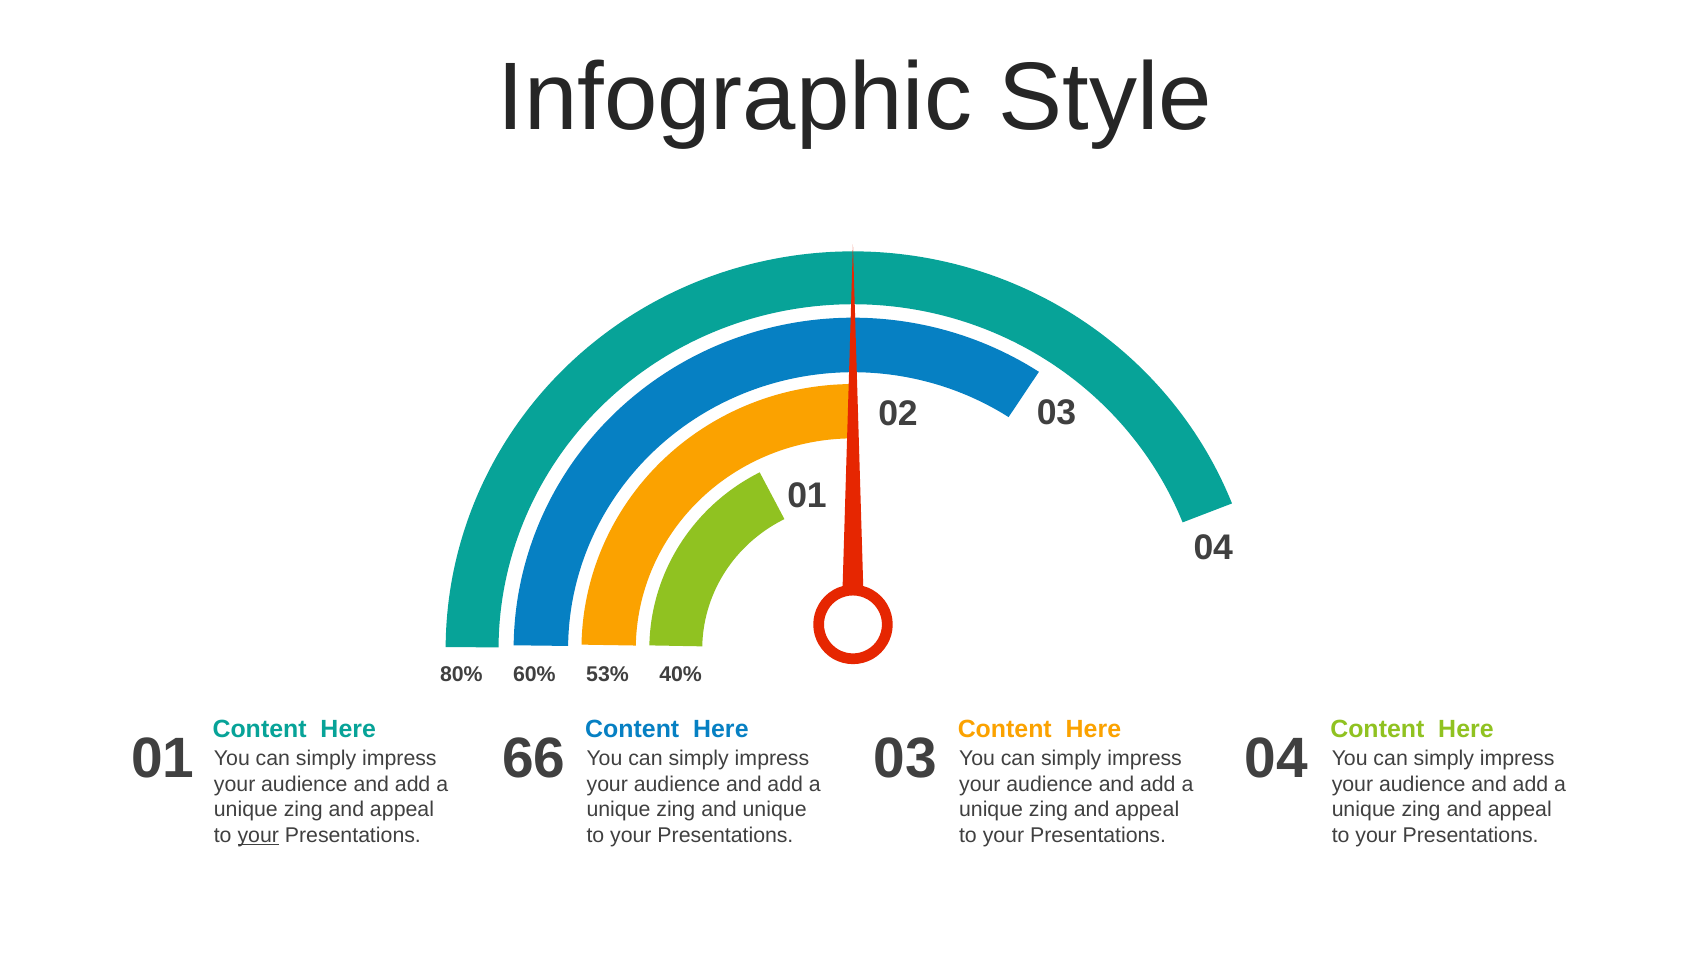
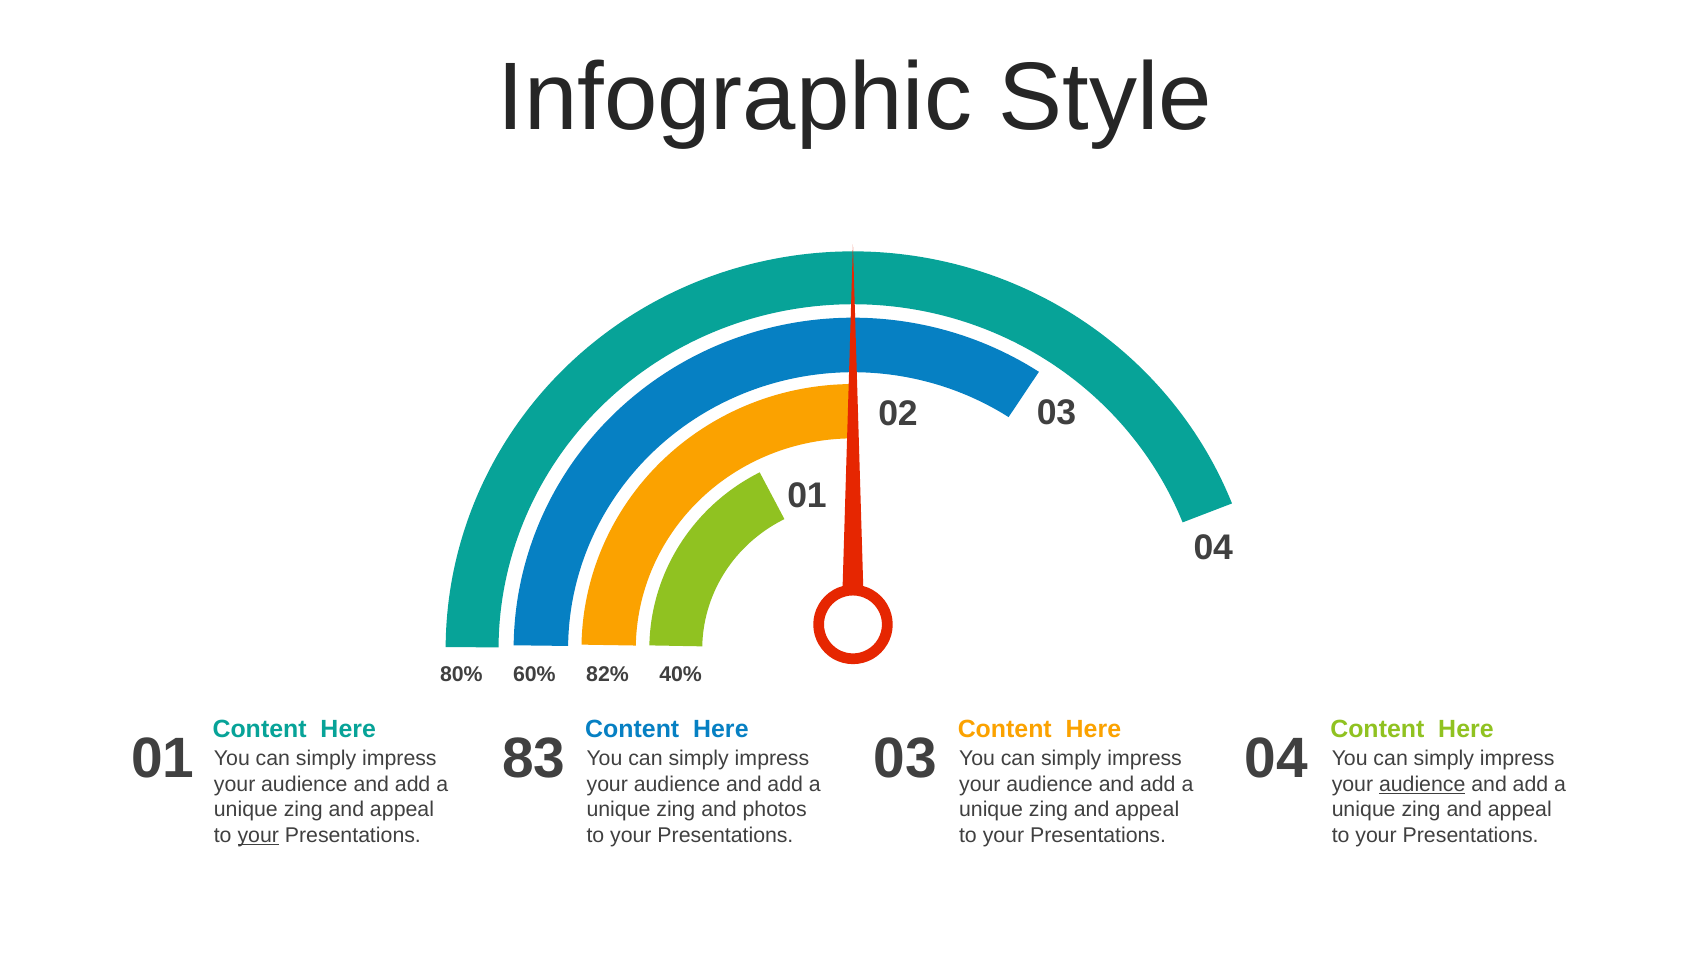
53%: 53% -> 82%
66: 66 -> 83
audience at (1422, 784) underline: none -> present
and unique: unique -> photos
